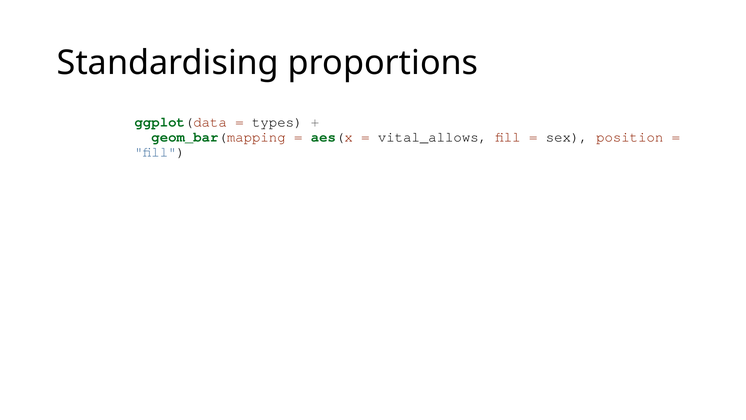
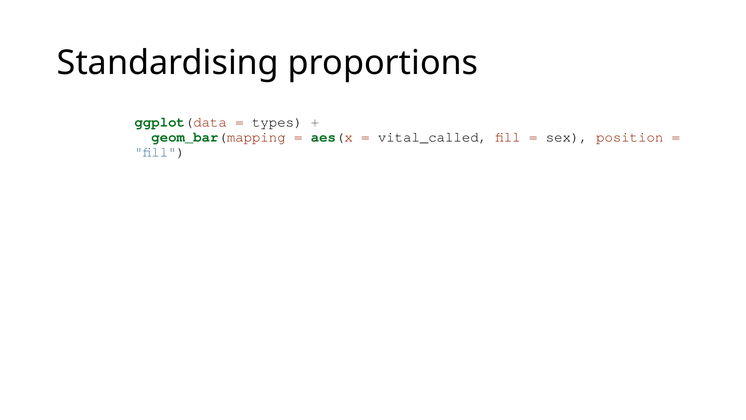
vital_allows: vital_allows -> vital_called
